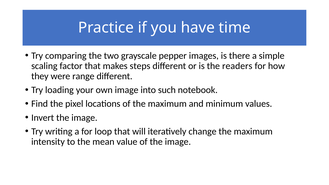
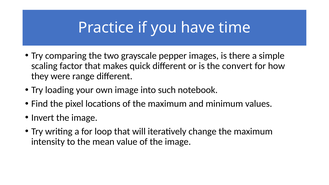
steps: steps -> quick
readers: readers -> convert
